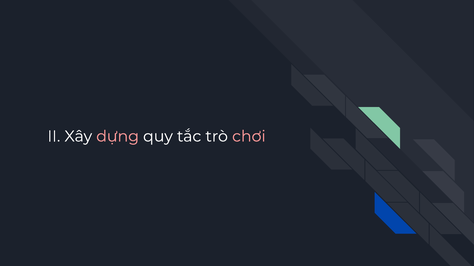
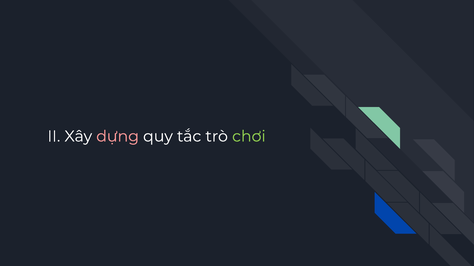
chơi colour: pink -> light green
